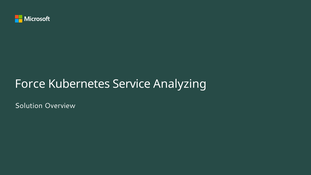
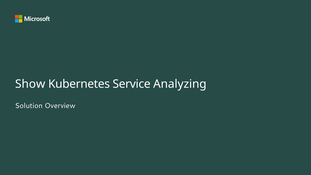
Force: Force -> Show
